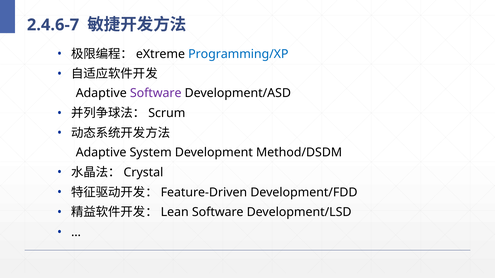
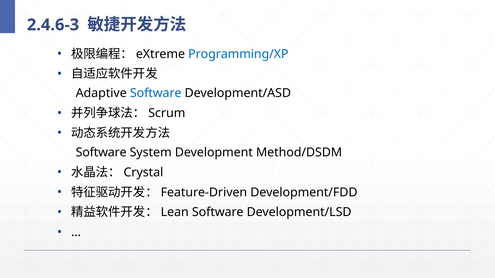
2.4.6-7: 2.4.6-7 -> 2.4.6-3
Software at (156, 93) colour: purple -> blue
Adaptive at (101, 153): Adaptive -> Software
